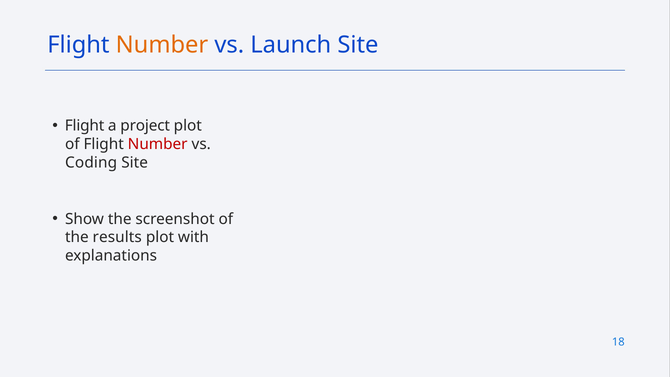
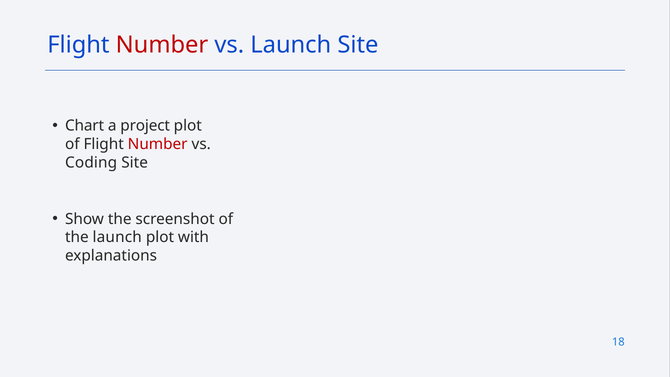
Number at (162, 45) colour: orange -> red
Flight at (85, 126): Flight -> Chart
the results: results -> launch
